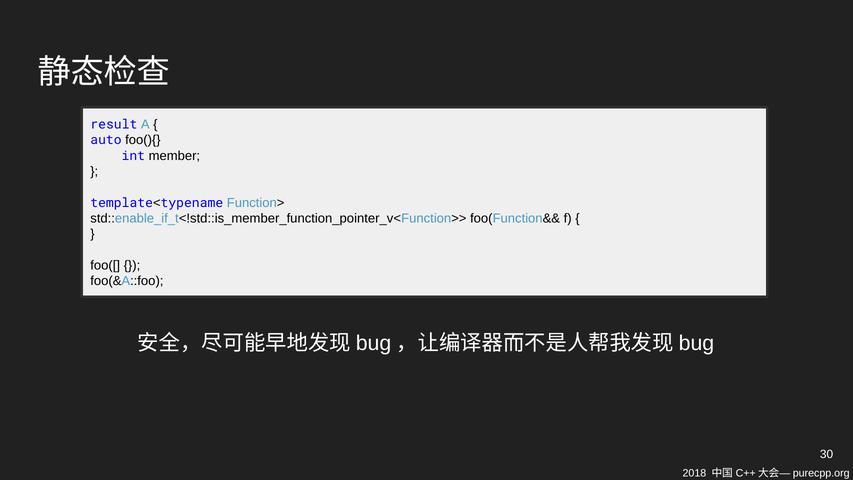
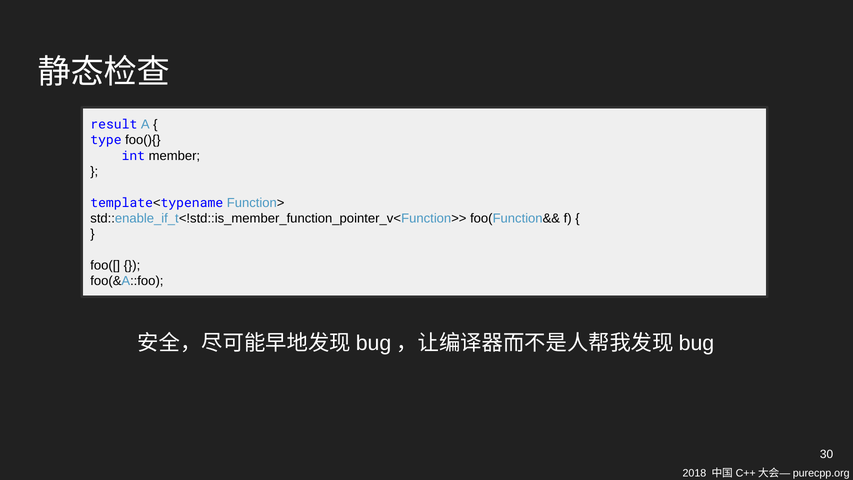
auto: auto -> type
